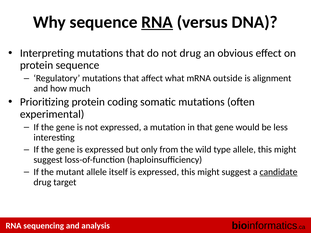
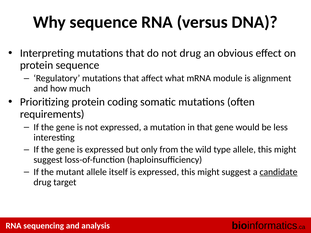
RNA at (157, 22) underline: present -> none
outside: outside -> module
experimental: experimental -> requirements
